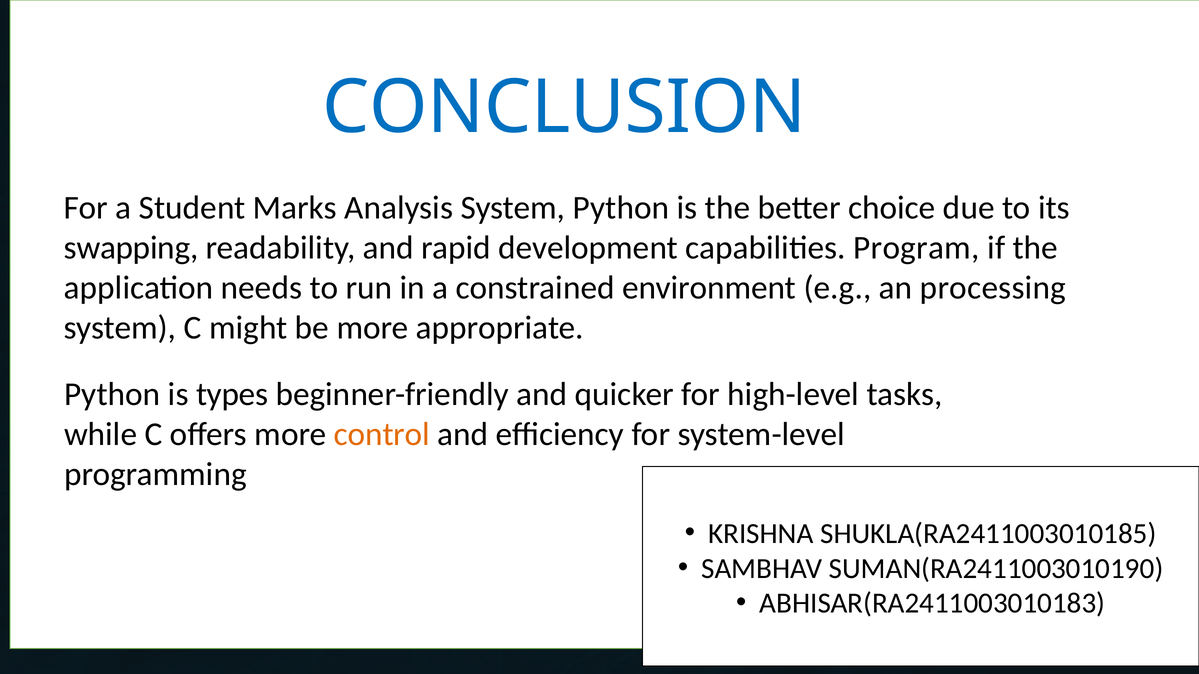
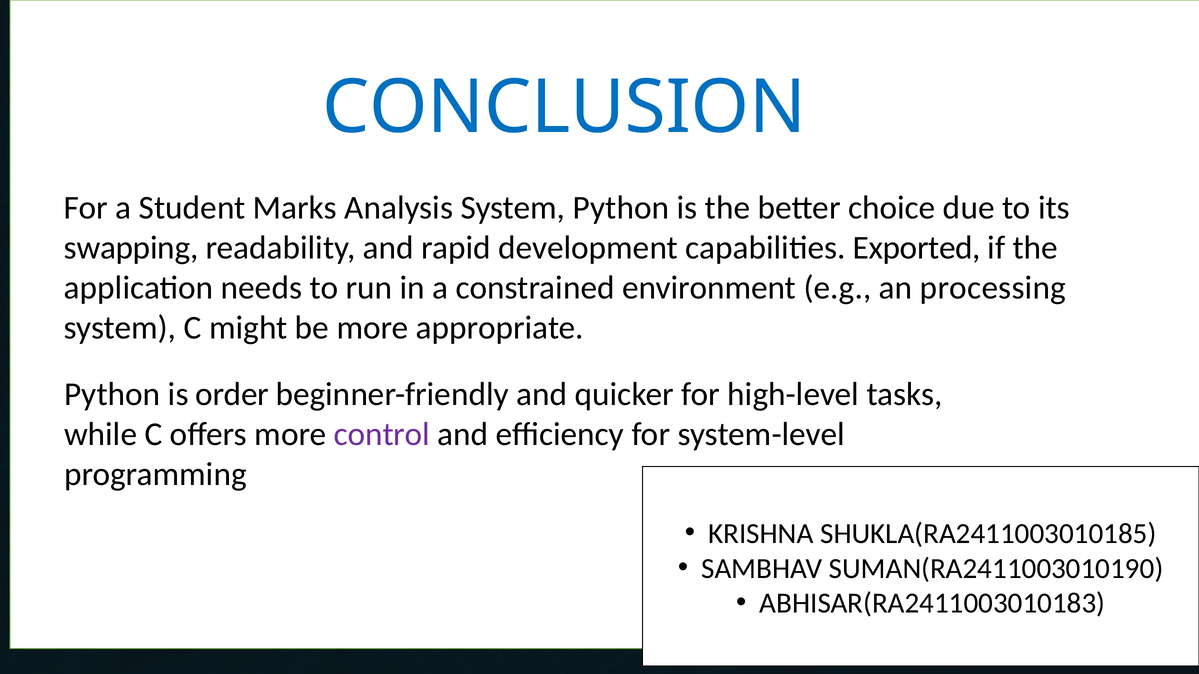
Program: Program -> Exported
types: types -> order
control colour: orange -> purple
